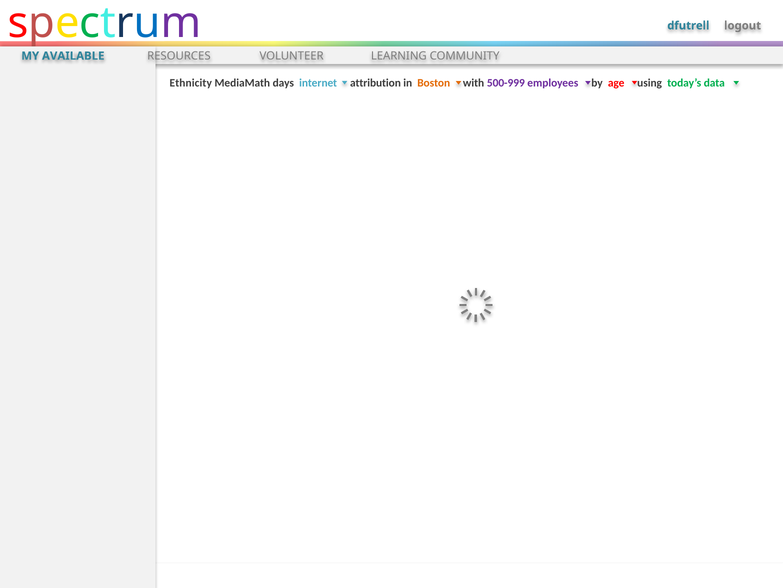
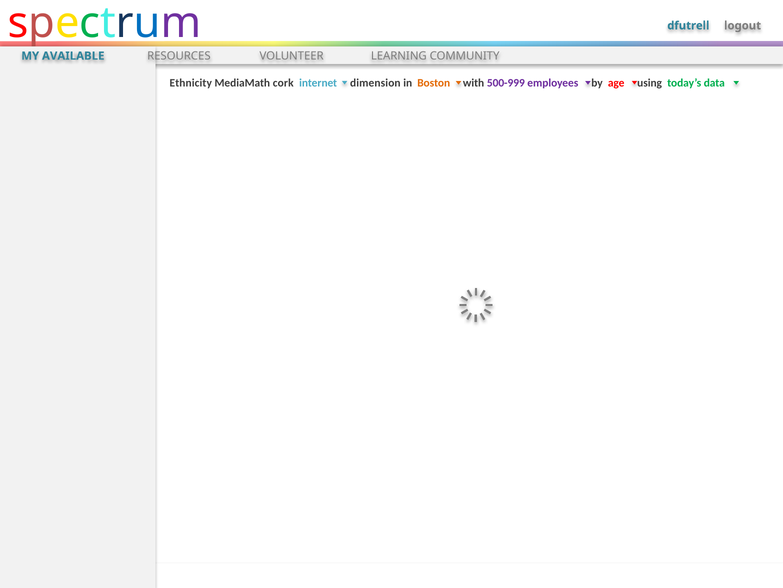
days: days -> cork
attribution: attribution -> dimension
